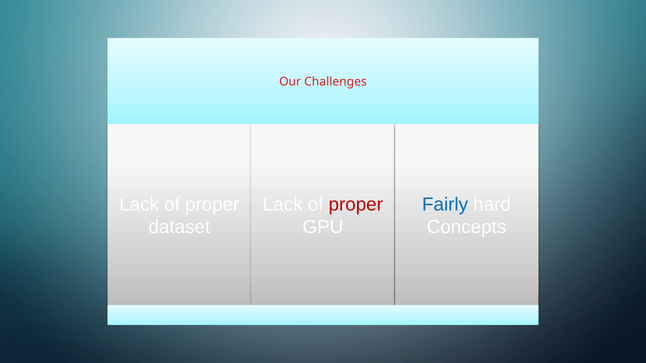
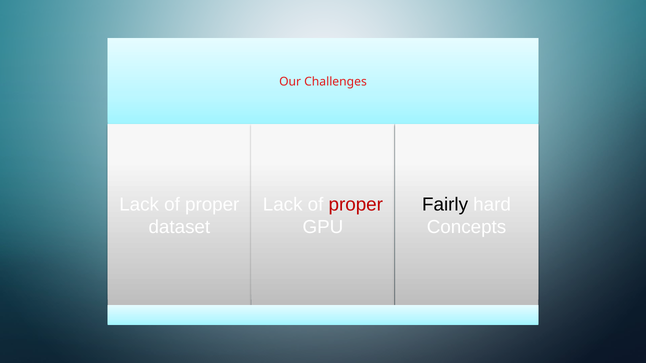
Fairly colour: blue -> black
